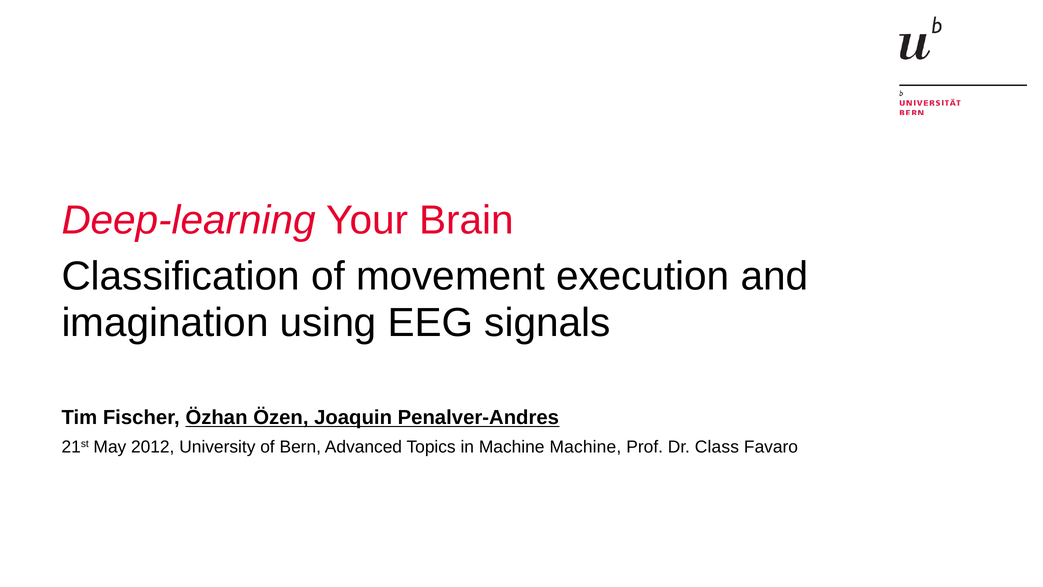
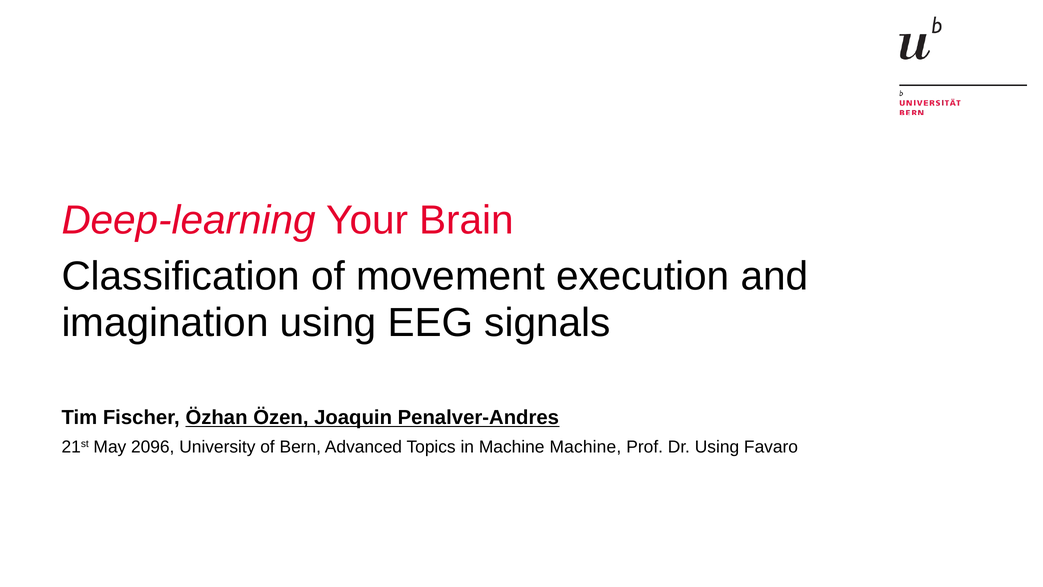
2012: 2012 -> 2096
Dr Class: Class -> Using
